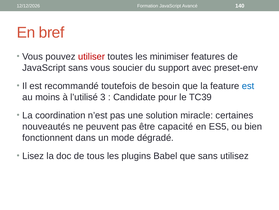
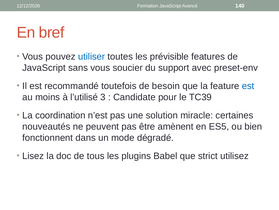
utiliser colour: red -> blue
minimiser: minimiser -> prévisible
capacité: capacité -> amènent
que sans: sans -> strict
